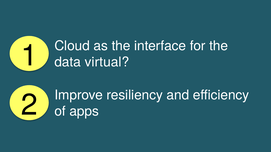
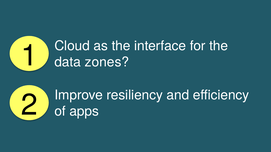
virtual: virtual -> zones
